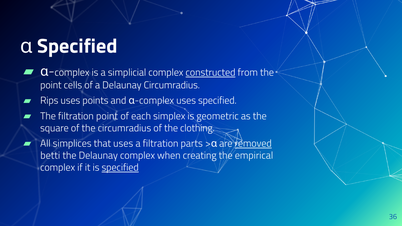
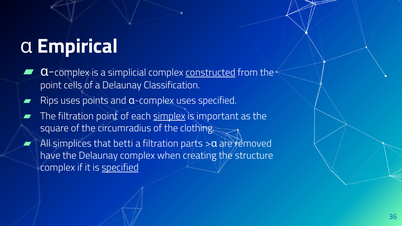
α Specified: Specified -> Empirical
Delaunay Circumradius: Circumradius -> Classification
simplex underline: none -> present
geometric: geometric -> important
that uses: uses -> betti
removed underline: present -> none
betti: betti -> have
empirical: empirical -> structure
